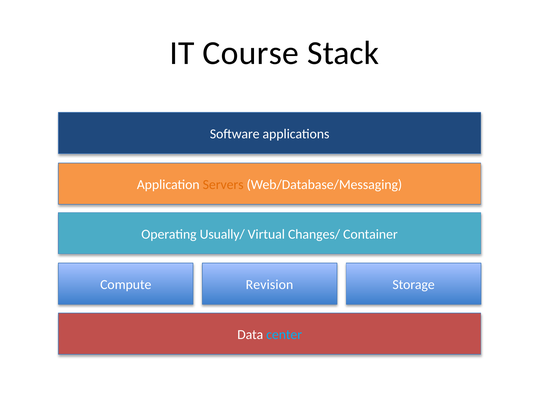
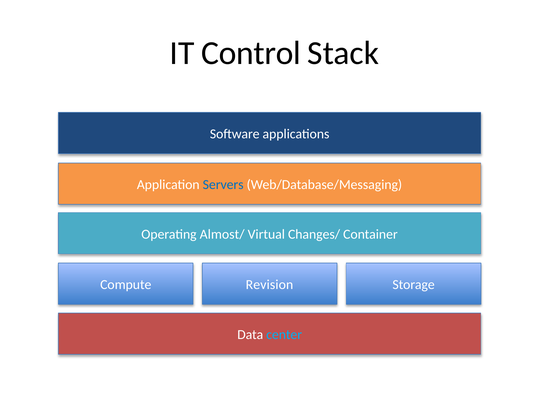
Course: Course -> Control
Servers colour: orange -> blue
Usually/: Usually/ -> Almost/
